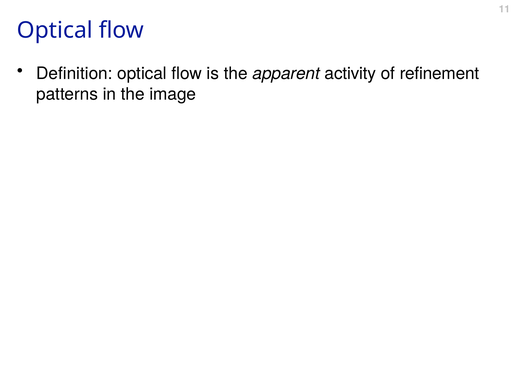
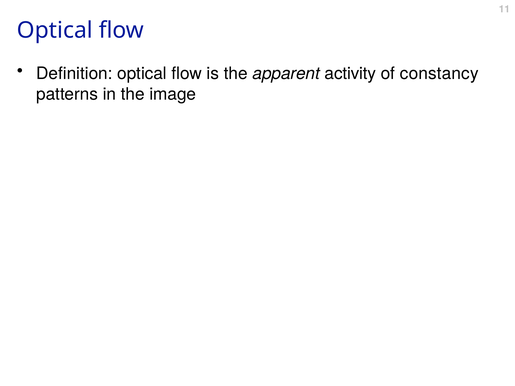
refinement: refinement -> constancy
